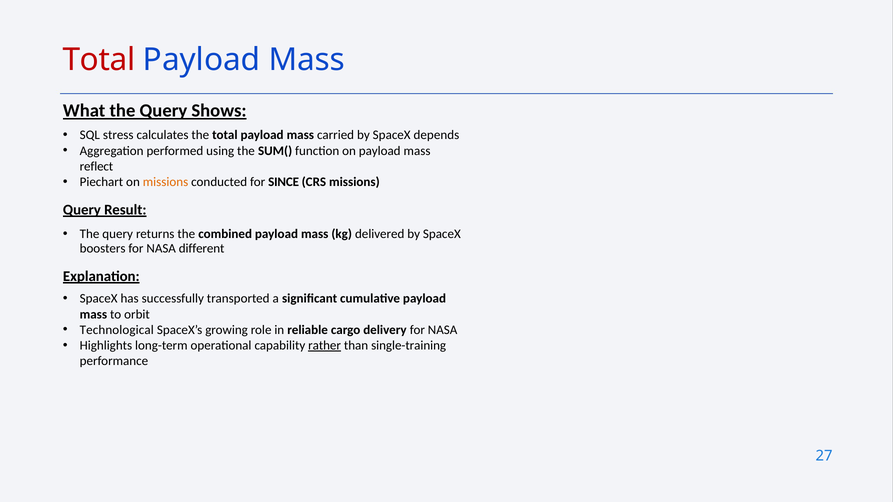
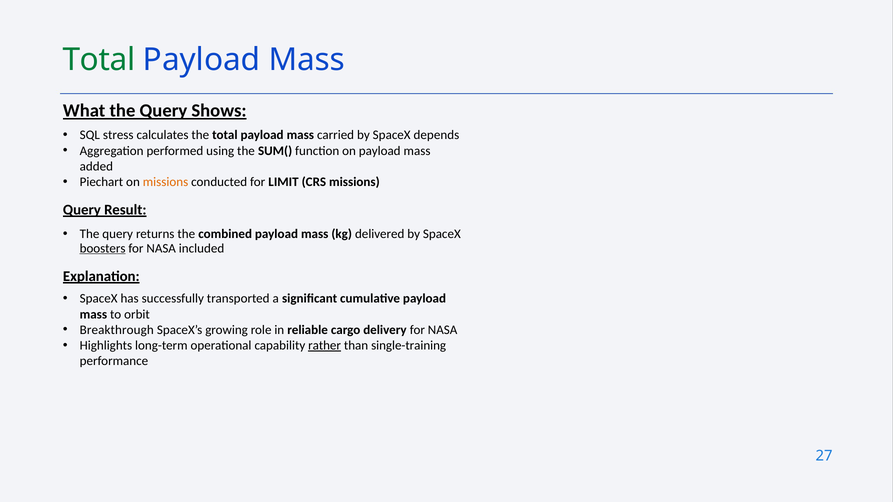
Total at (99, 60) colour: red -> green
reflect: reflect -> added
SINCE: SINCE -> LIMIT
boosters underline: none -> present
different: different -> included
Technological: Technological -> Breakthrough
